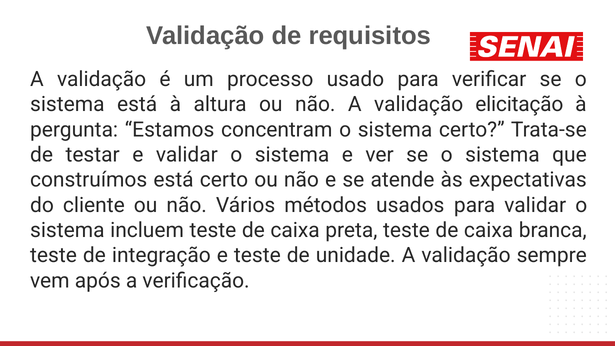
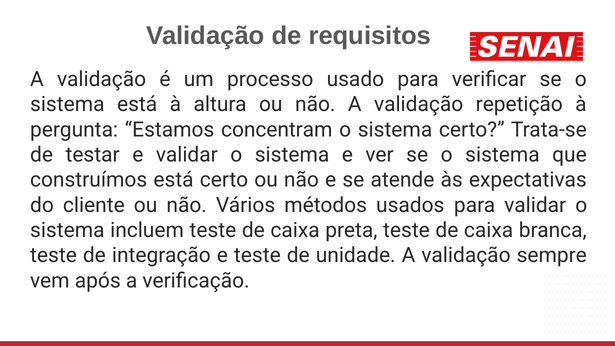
elicitação: elicitação -> repetição
